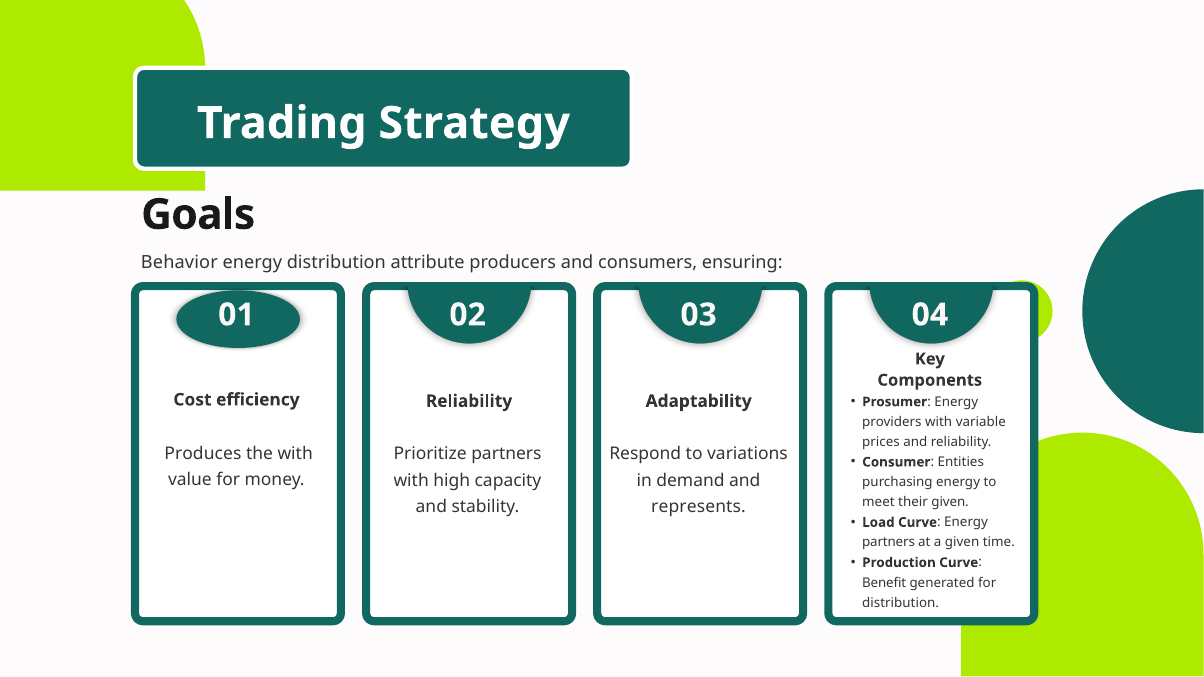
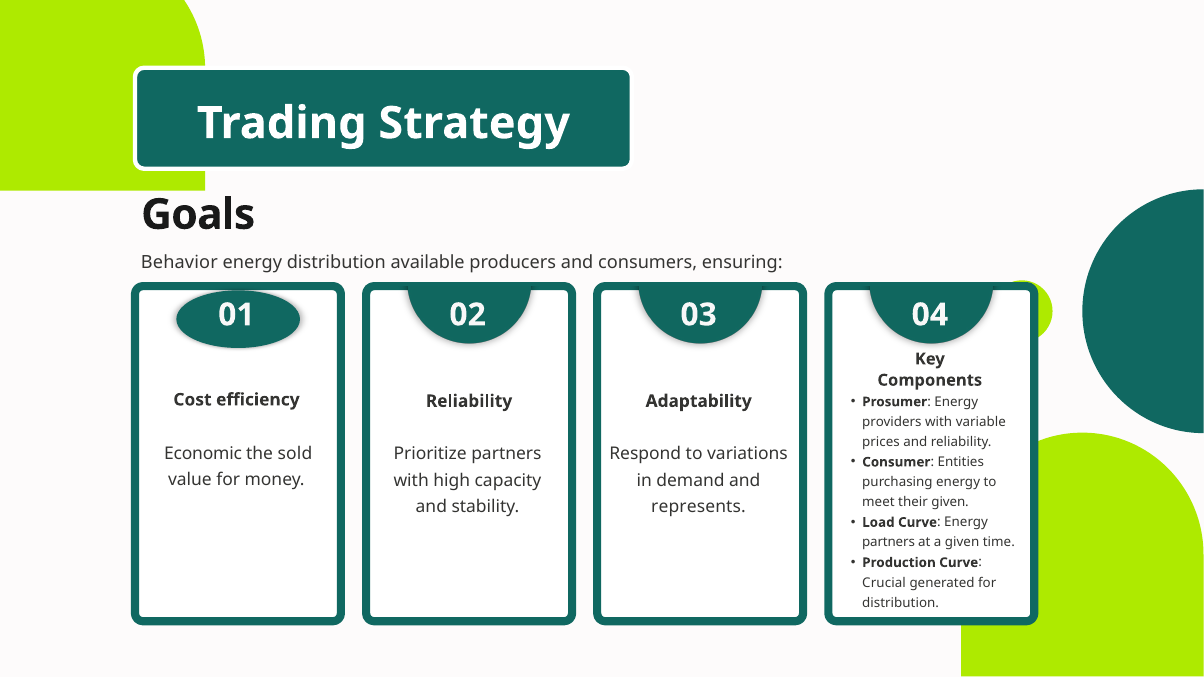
attribute: attribute -> available
Produces: Produces -> Economic
the with: with -> sold
Benefit: Benefit -> Crucial
